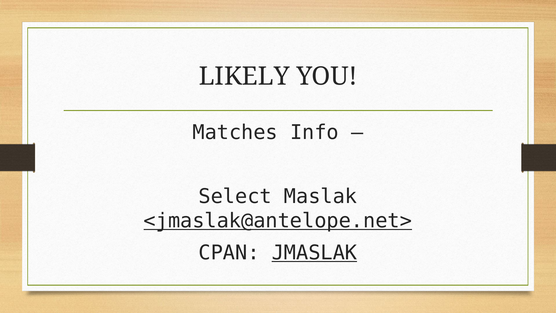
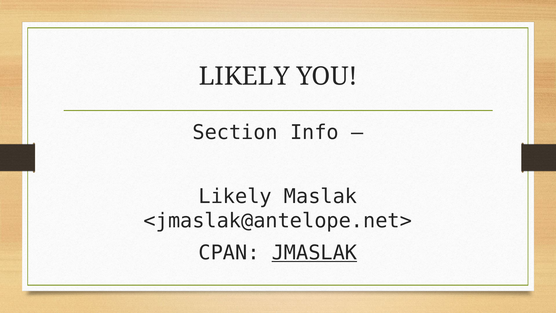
Matches: Matches -> Section
Select at (235, 196): Select -> Likely
<jmaslak@antelope.net> underline: present -> none
